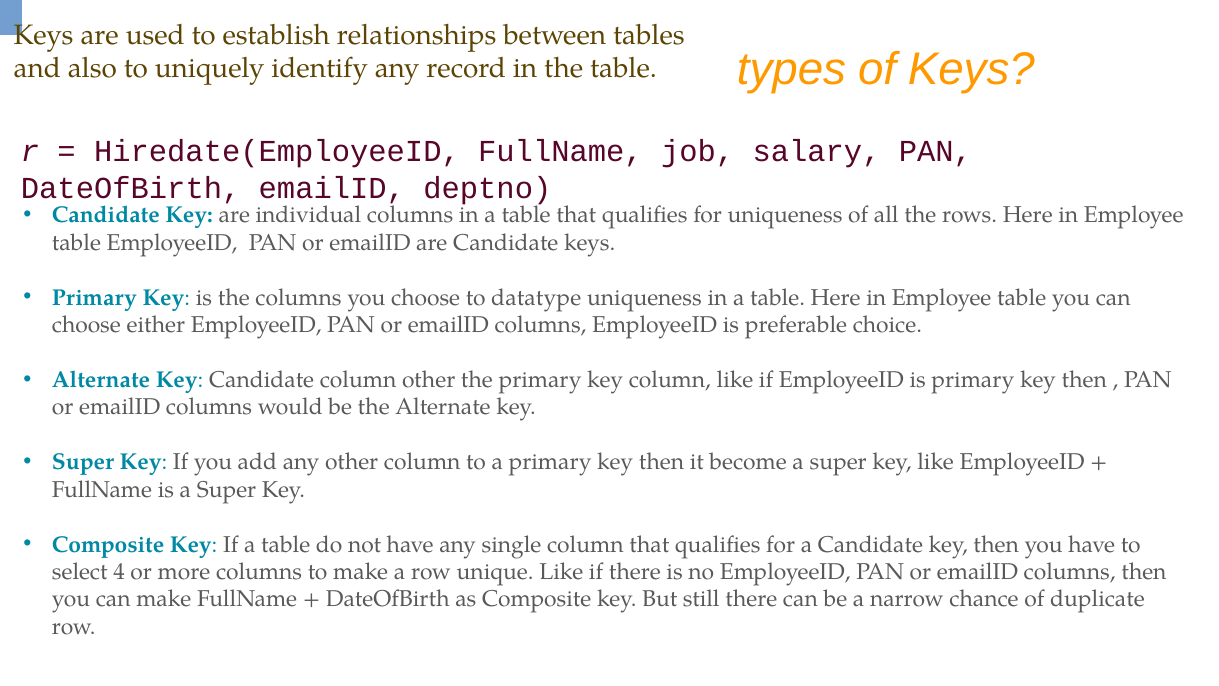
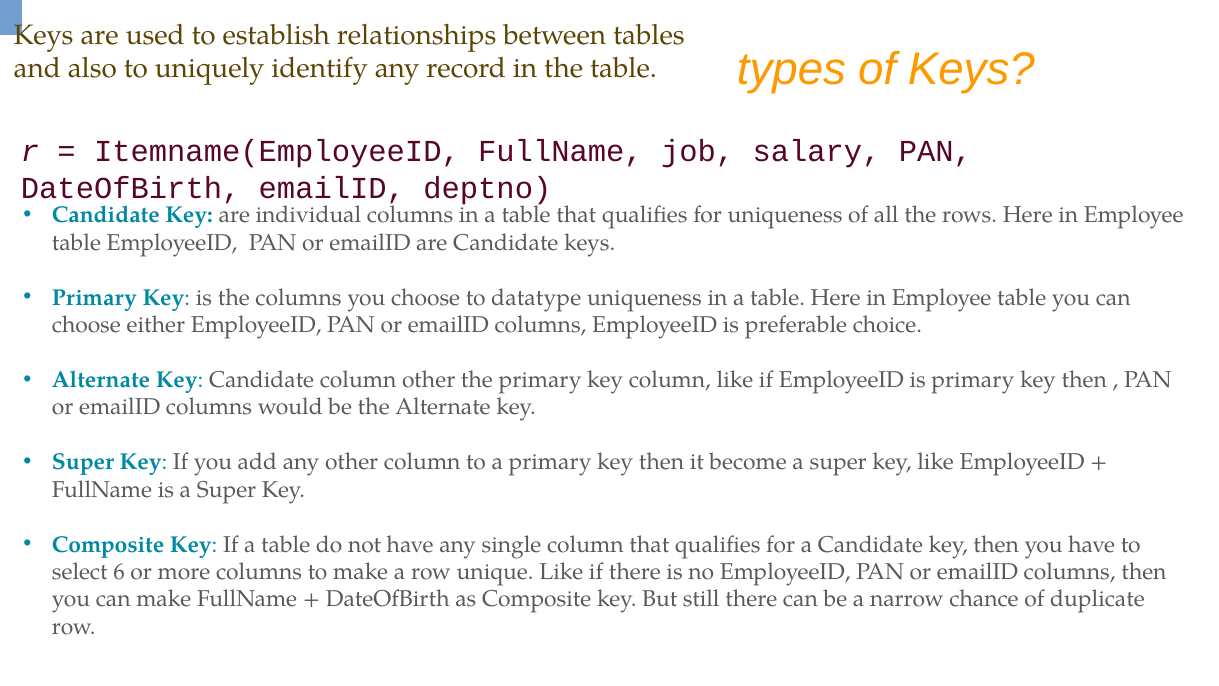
Hiredate(EmployeeID: Hiredate(EmployeeID -> Itemname(EmployeeID
4: 4 -> 6
